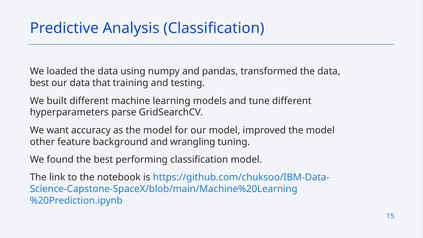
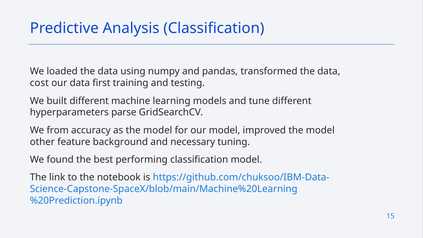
best at (39, 83): best -> cost
that: that -> first
want: want -> from
wrangling: wrangling -> necessary
